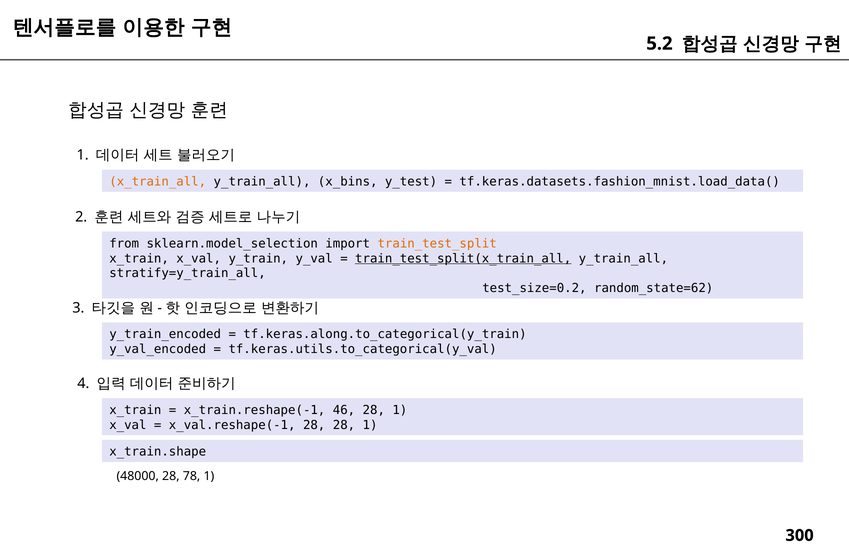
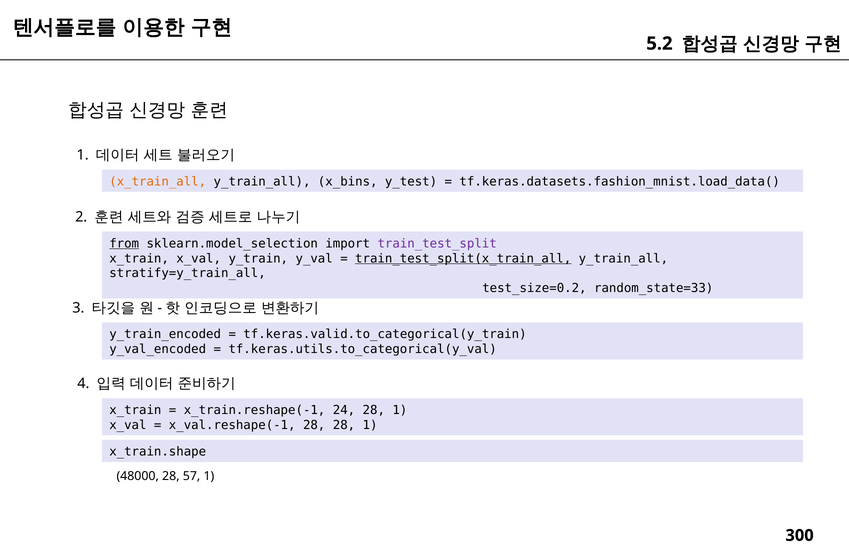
from underline: none -> present
train_test_split colour: orange -> purple
random_state=62: random_state=62 -> random_state=33
tf.keras.along.to_categorical(y_train: tf.keras.along.to_categorical(y_train -> tf.keras.valid.to_categorical(y_train
46: 46 -> 24
78: 78 -> 57
